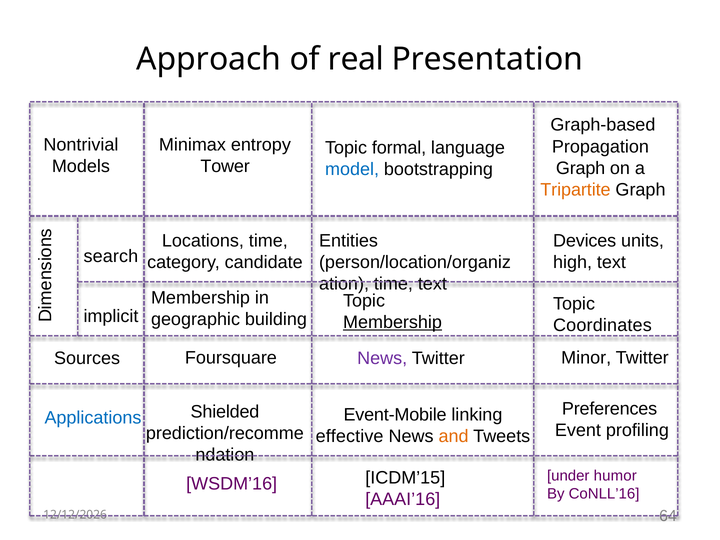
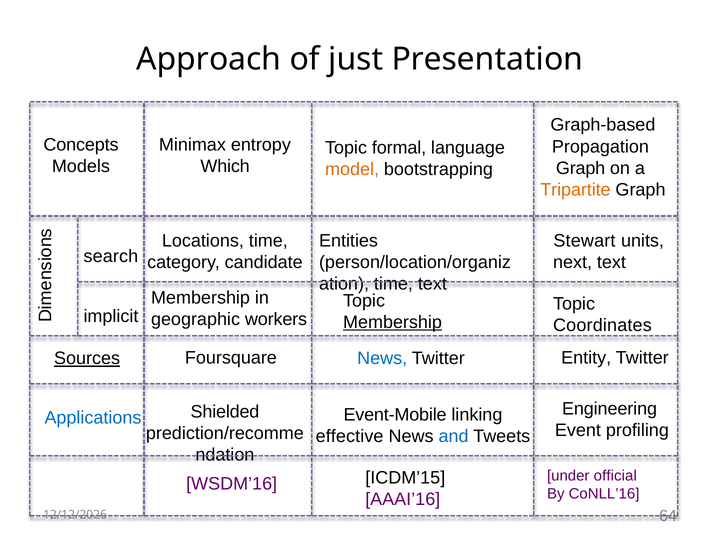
real: real -> just
Nontrivial: Nontrivial -> Concepts
Tower: Tower -> Which
model colour: blue -> orange
Devices: Devices -> Stewart
high: high -> next
building: building -> workers
News at (382, 358) colour: purple -> blue
Minor: Minor -> Entity
Sources underline: none -> present
Preferences: Preferences -> Engineering
and colour: orange -> blue
humor: humor -> official
